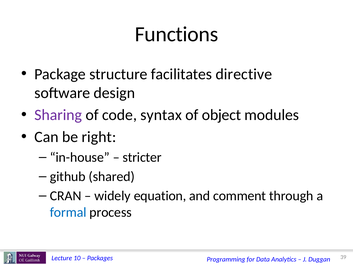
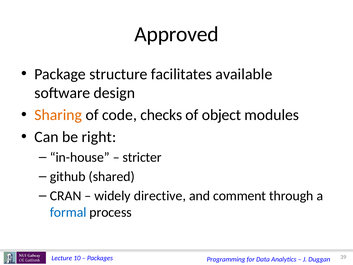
Functions: Functions -> Approved
directive: directive -> available
Sharing colour: purple -> orange
syntax: syntax -> checks
equation: equation -> directive
